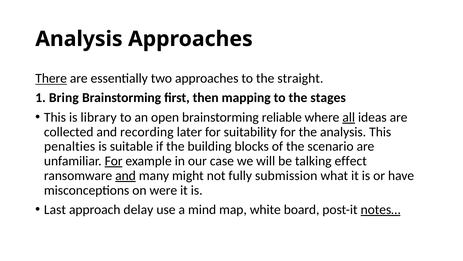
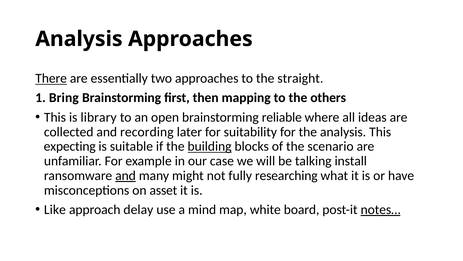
stages: stages -> others
all underline: present -> none
penalties: penalties -> expecting
building underline: none -> present
For at (114, 161) underline: present -> none
effect: effect -> install
submission: submission -> researching
were: were -> asset
Last: Last -> Like
